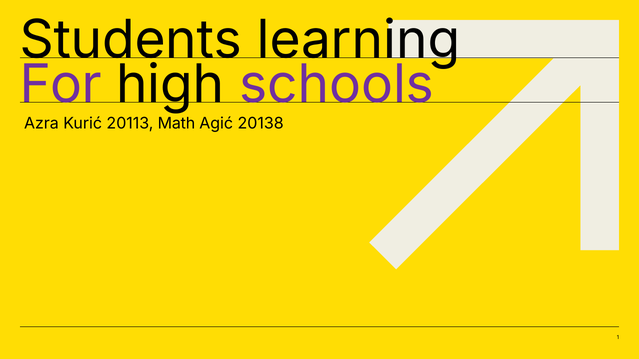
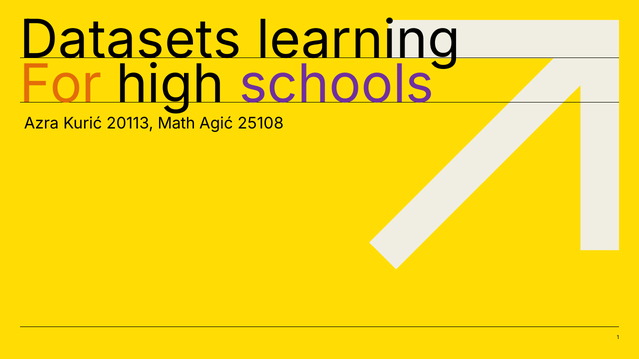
Students: Students -> Datasets
For colour: purple -> orange
20138: 20138 -> 25108
